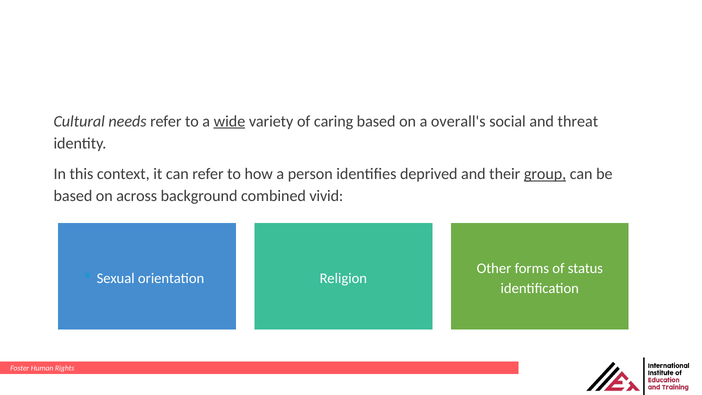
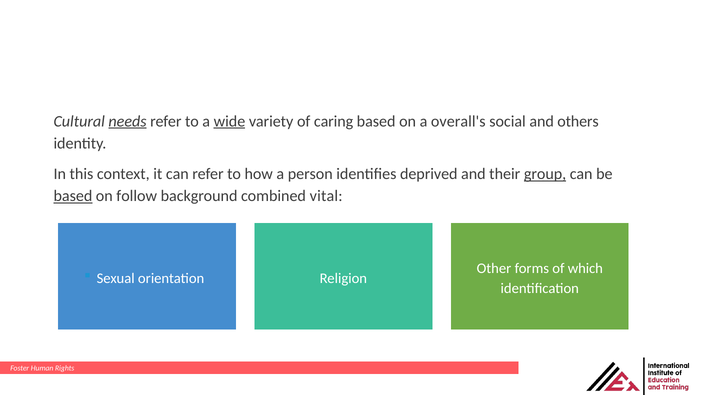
needs underline: none -> present
threat: threat -> others
based at (73, 196) underline: none -> present
across: across -> follow
vivid: vivid -> vital
status: status -> which
